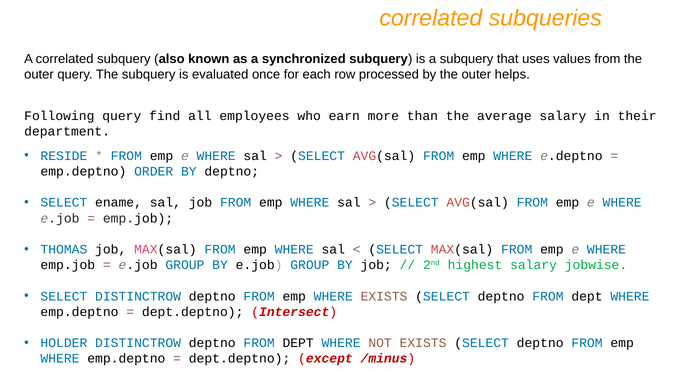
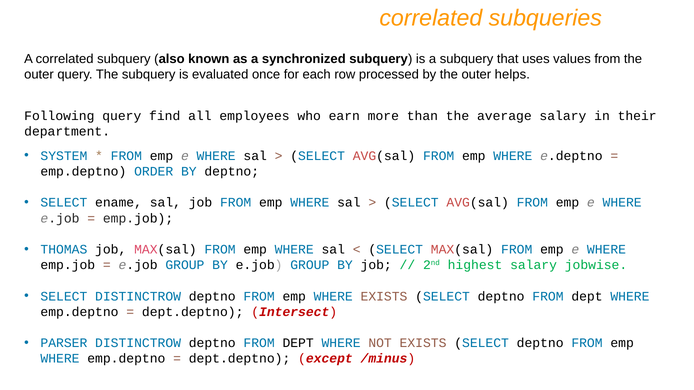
RESIDE: RESIDE -> SYSTEM
HOLDER: HOLDER -> PARSER
